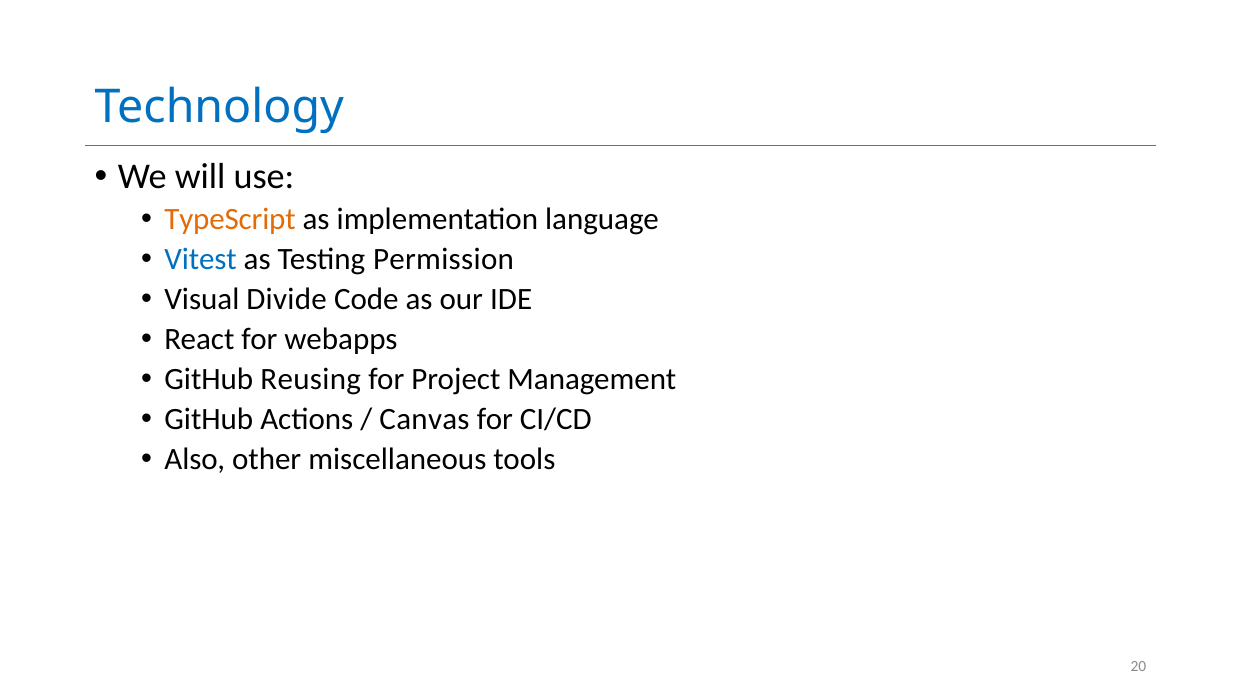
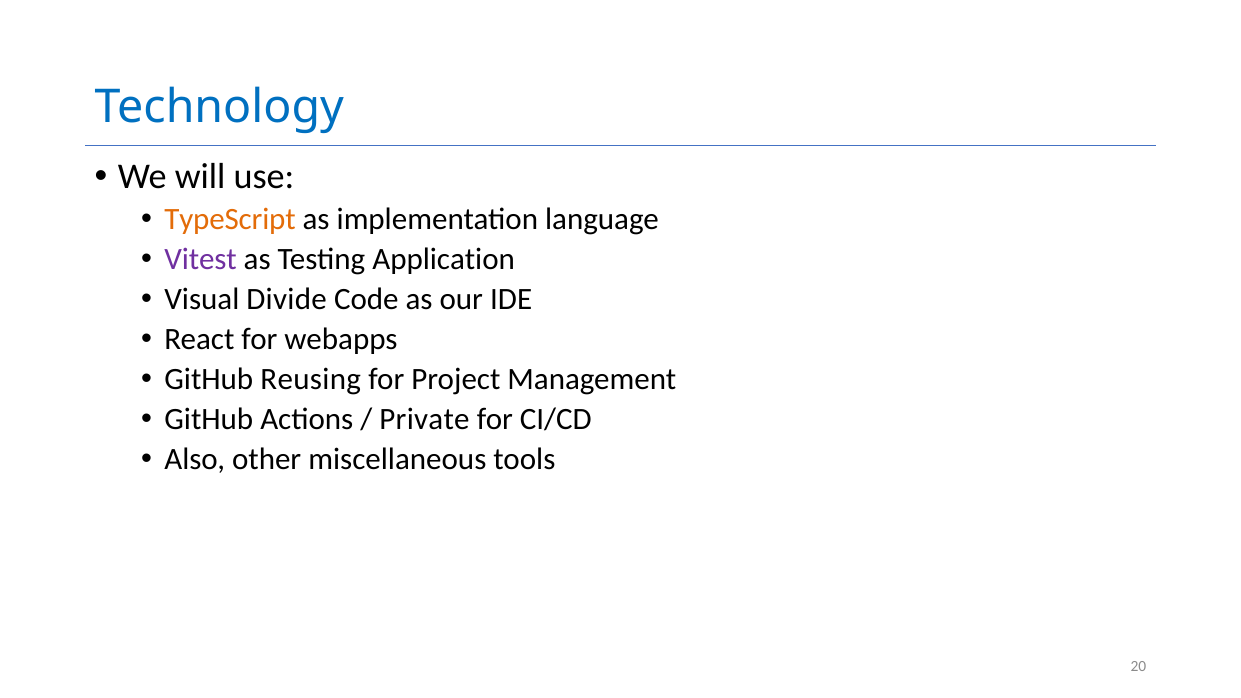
Vitest colour: blue -> purple
Permission: Permission -> Application
Canvas: Canvas -> Private
